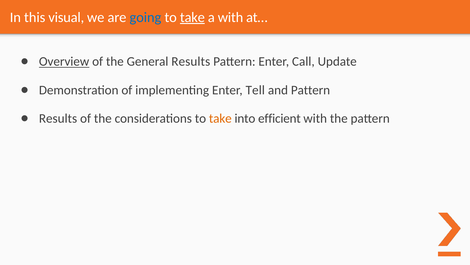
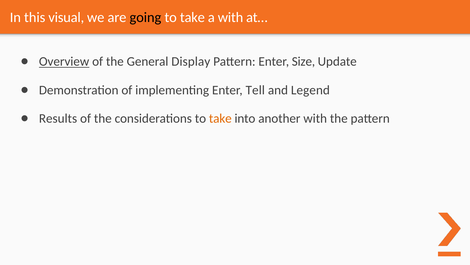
going colour: blue -> black
take at (192, 17) underline: present -> none
General Results: Results -> Display
Call: Call -> Size
and Pattern: Pattern -> Legend
efficient: efficient -> another
